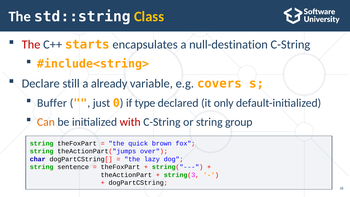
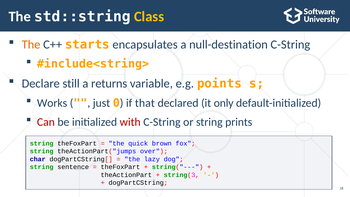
The at (31, 44) colour: red -> orange
already: already -> returns
covers: covers -> points
Buffer: Buffer -> Works
type: type -> that
Can colour: orange -> red
group: group -> prints
